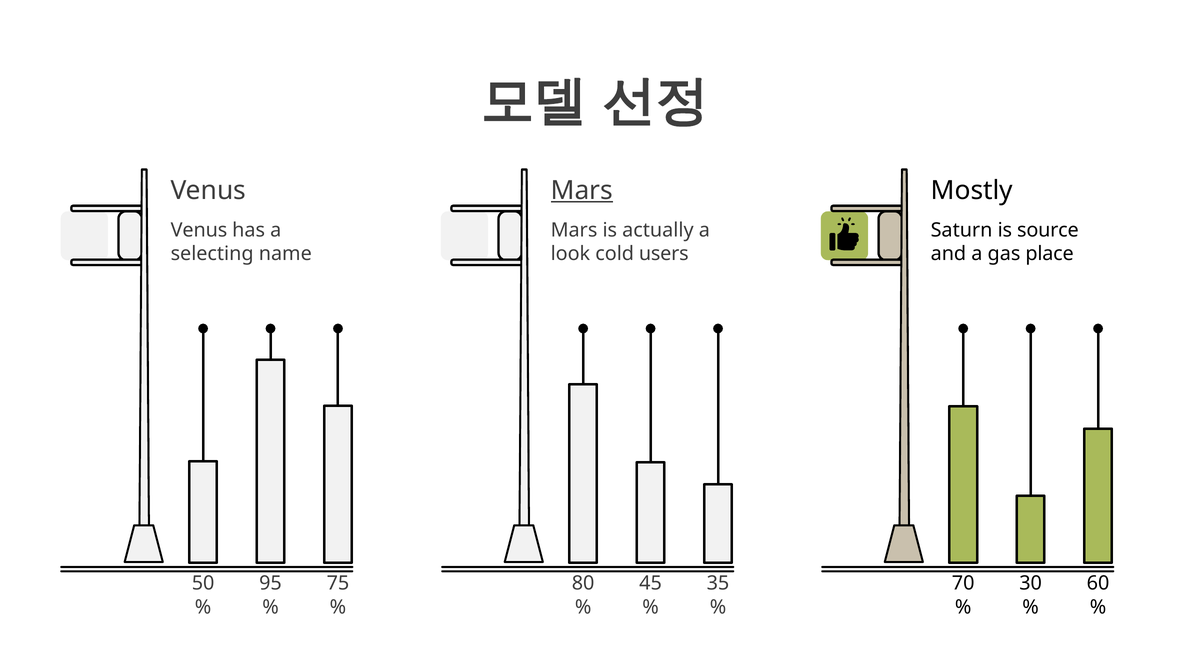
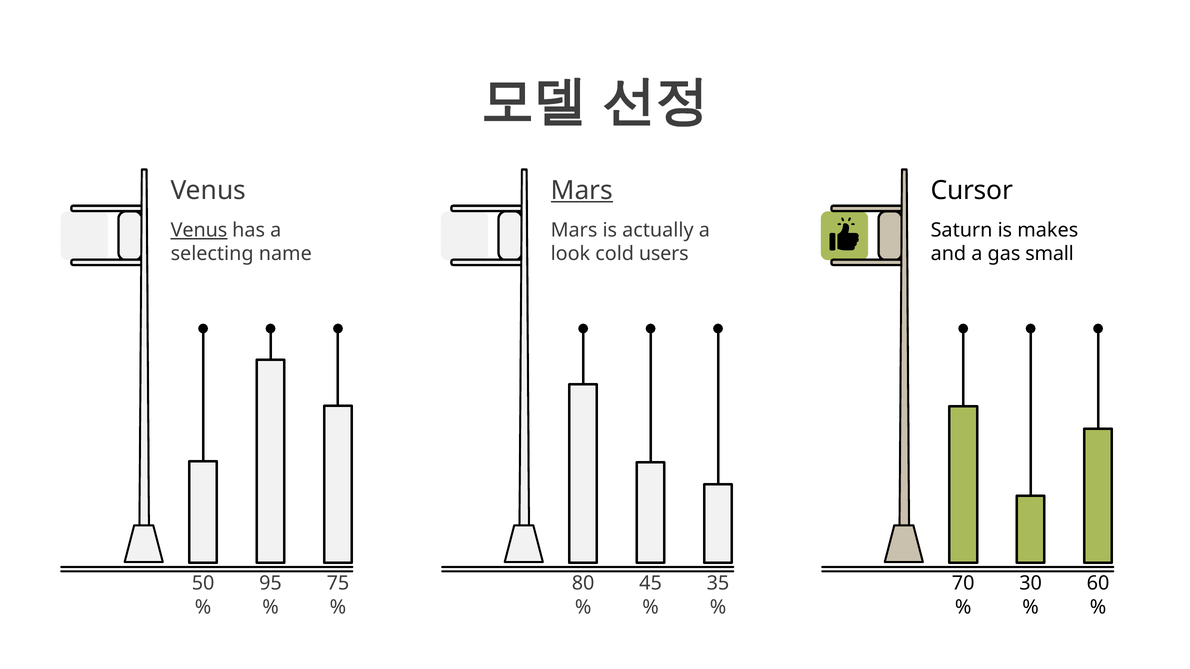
Mostly: Mostly -> Cursor
Venus at (199, 230) underline: none -> present
source: source -> makes
place: place -> small
